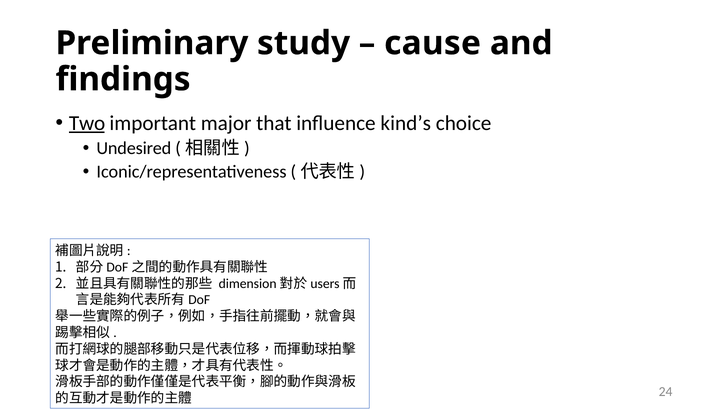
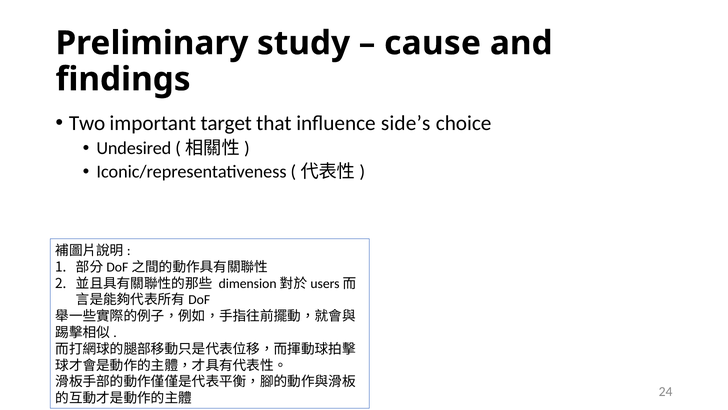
Two underline: present -> none
major: major -> target
kind’s: kind’s -> side’s
